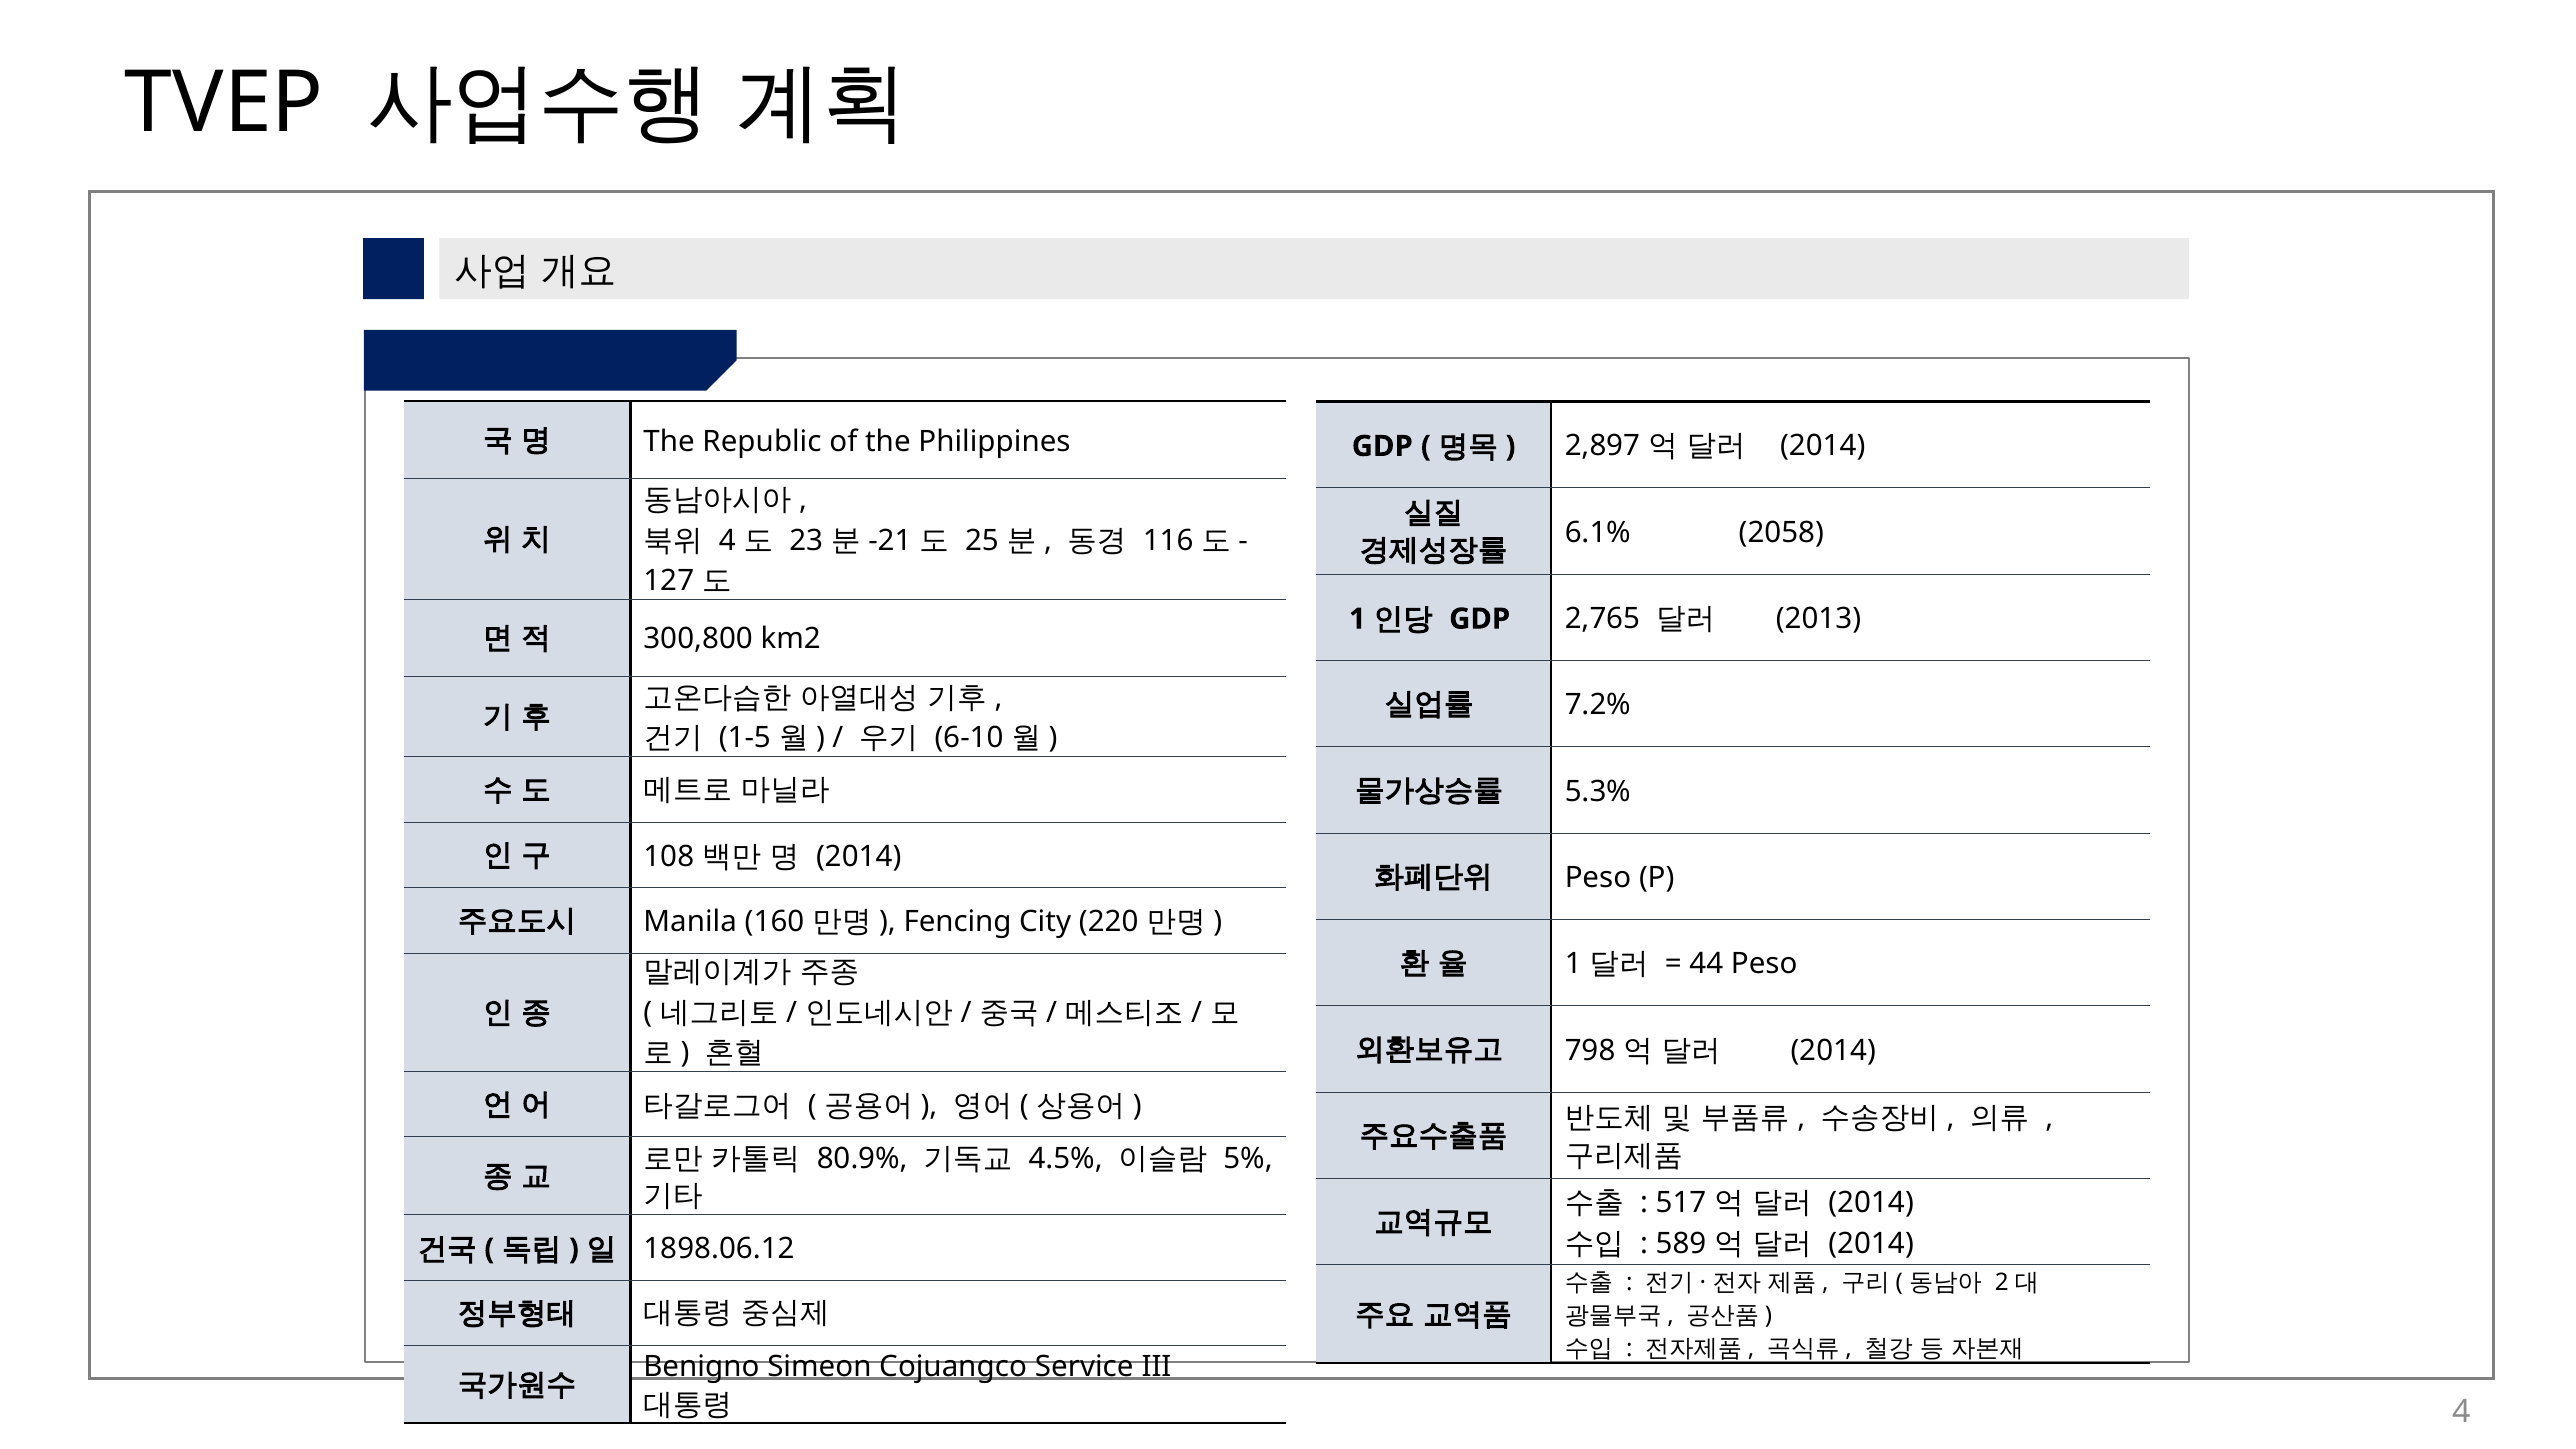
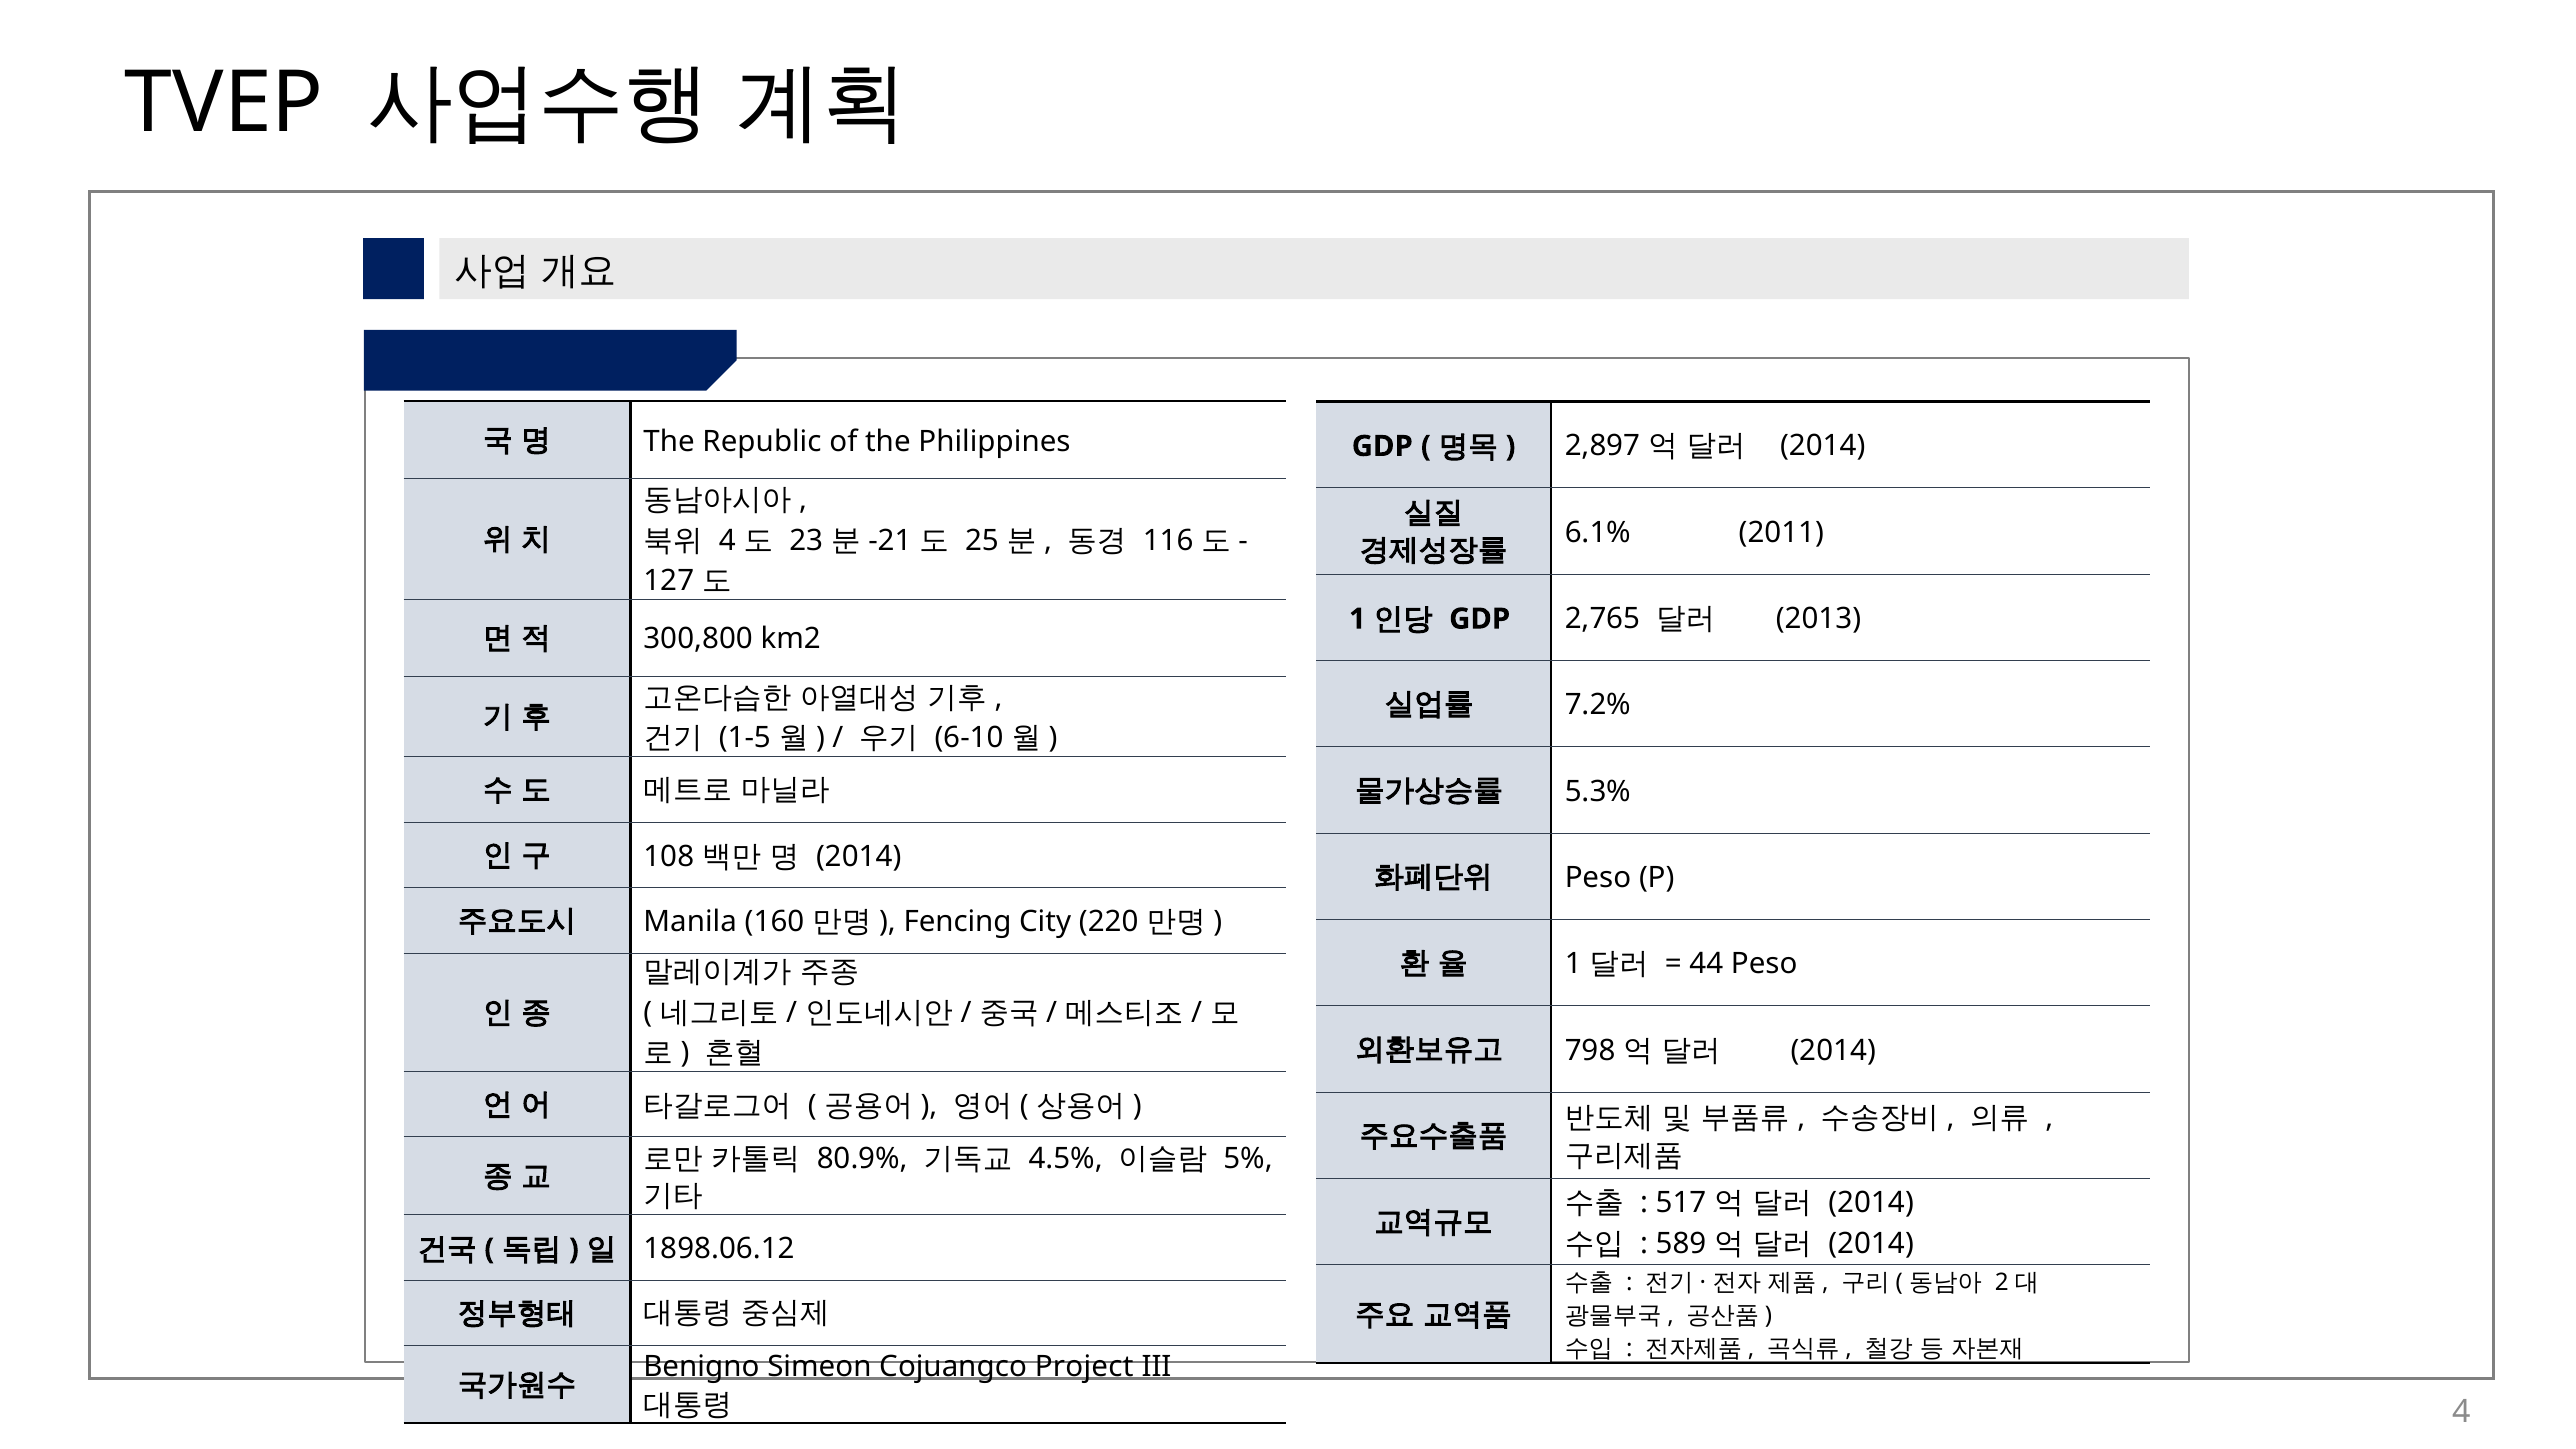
2058: 2058 -> 2011
Service: Service -> Project
